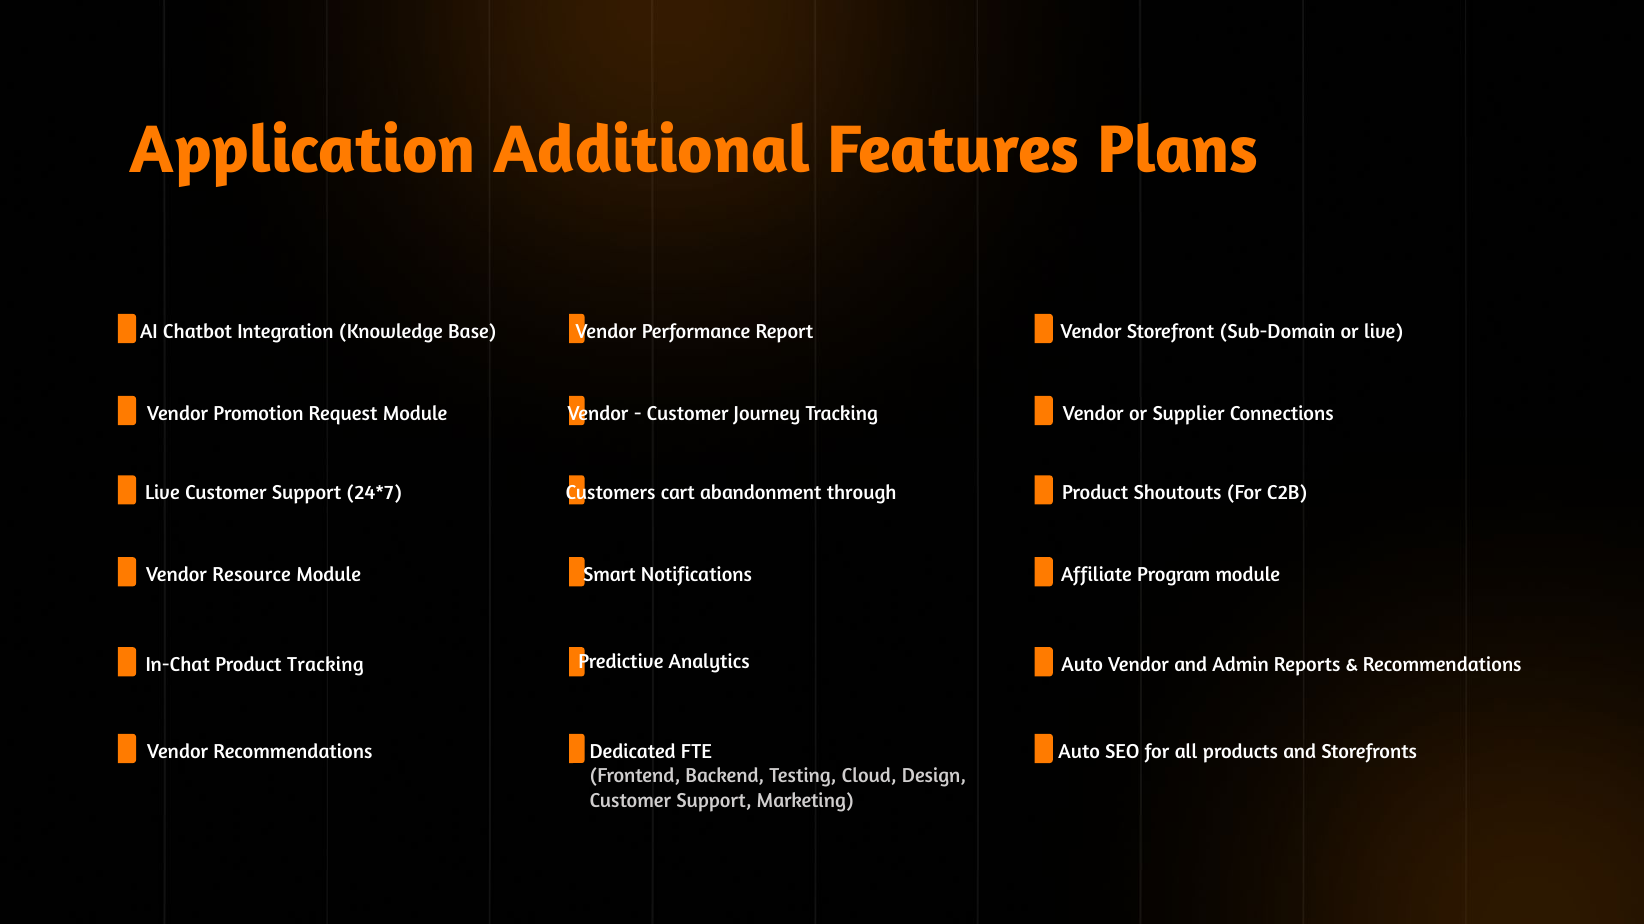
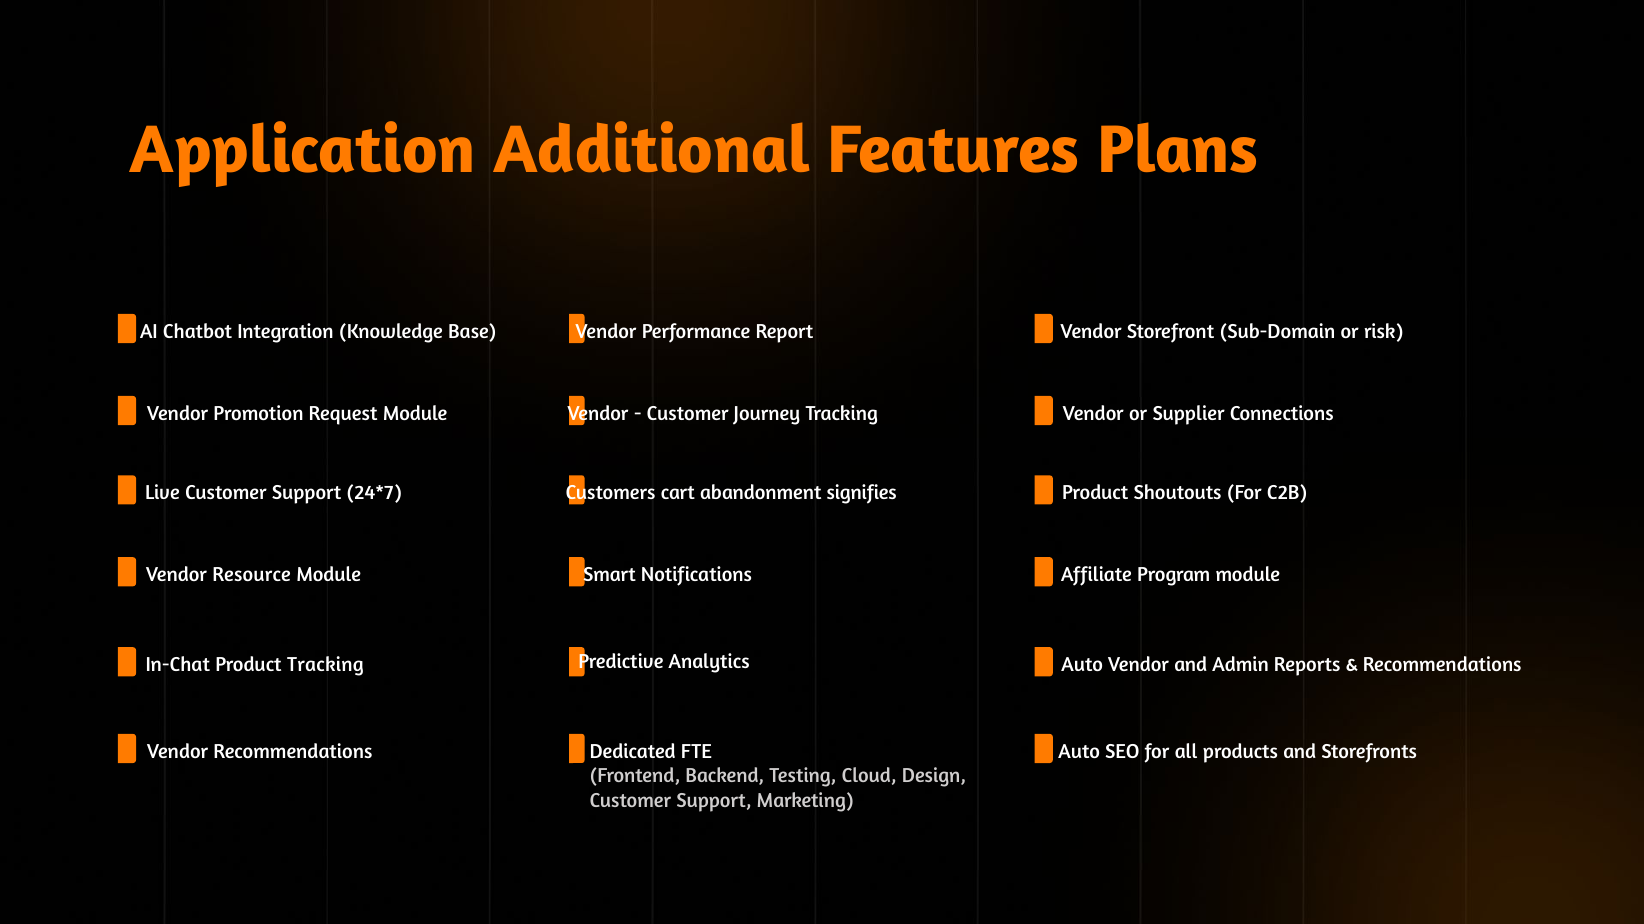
or live: live -> risk
through: through -> signifies
